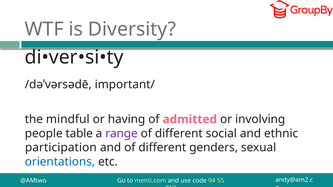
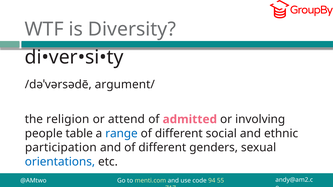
important/: important/ -> argument/
mindful: mindful -> religion
having: having -> attend
range colour: purple -> blue
